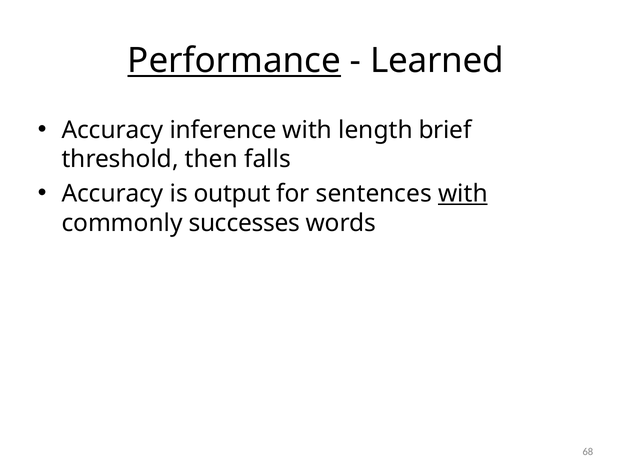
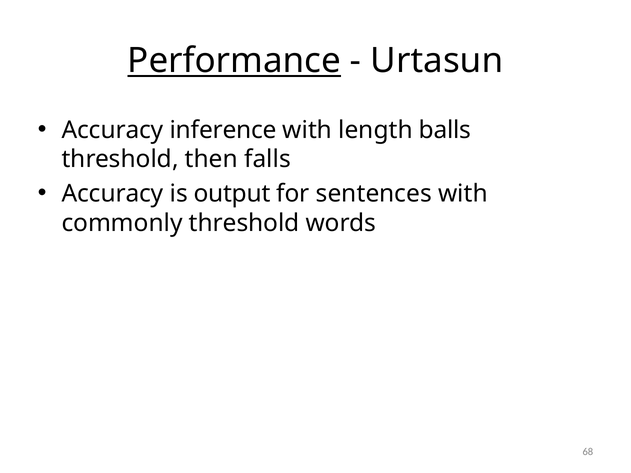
Learned: Learned -> Urtasun
brief: brief -> balls
with at (463, 194) underline: present -> none
commonly successes: successes -> threshold
